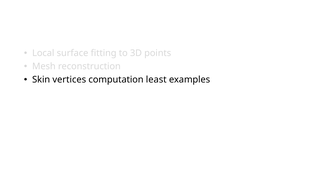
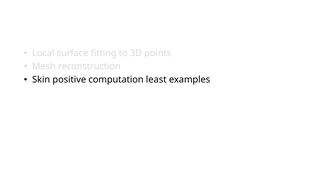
vertices: vertices -> positive
